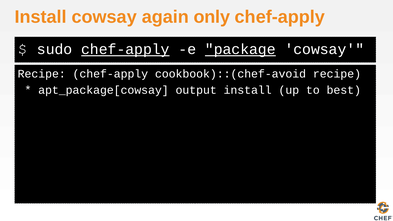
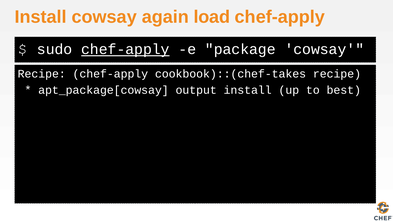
only: only -> load
package underline: present -> none
cookbook)::(chef-avoid: cookbook)::(chef-avoid -> cookbook)::(chef-takes
